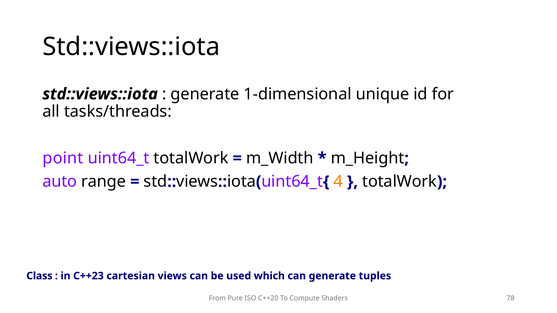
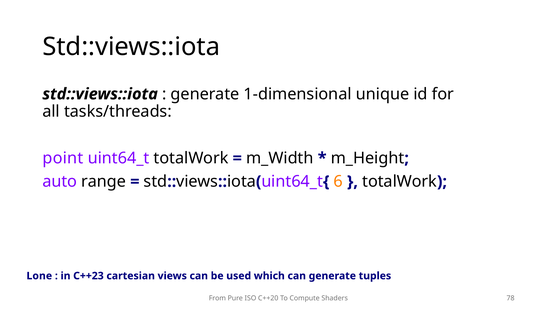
4: 4 -> 6
Class: Class -> Lone
